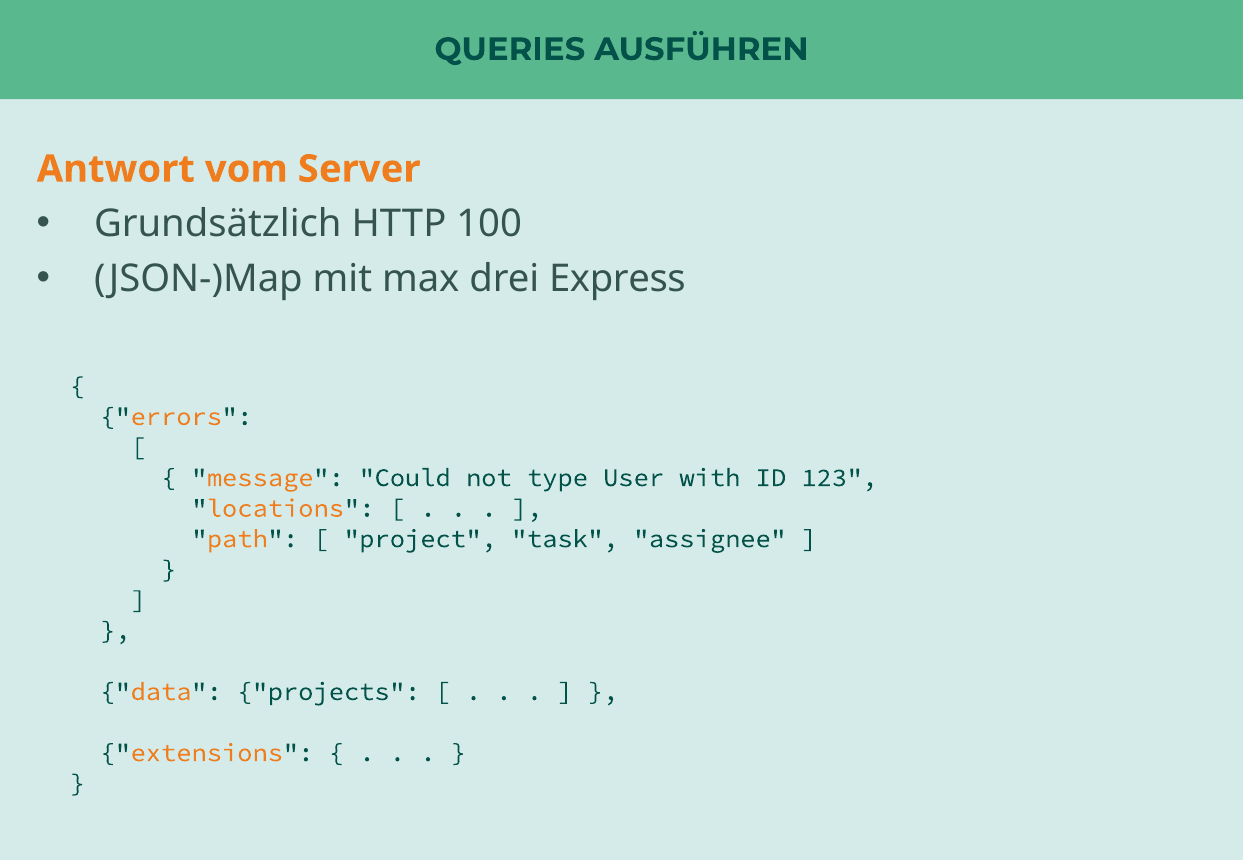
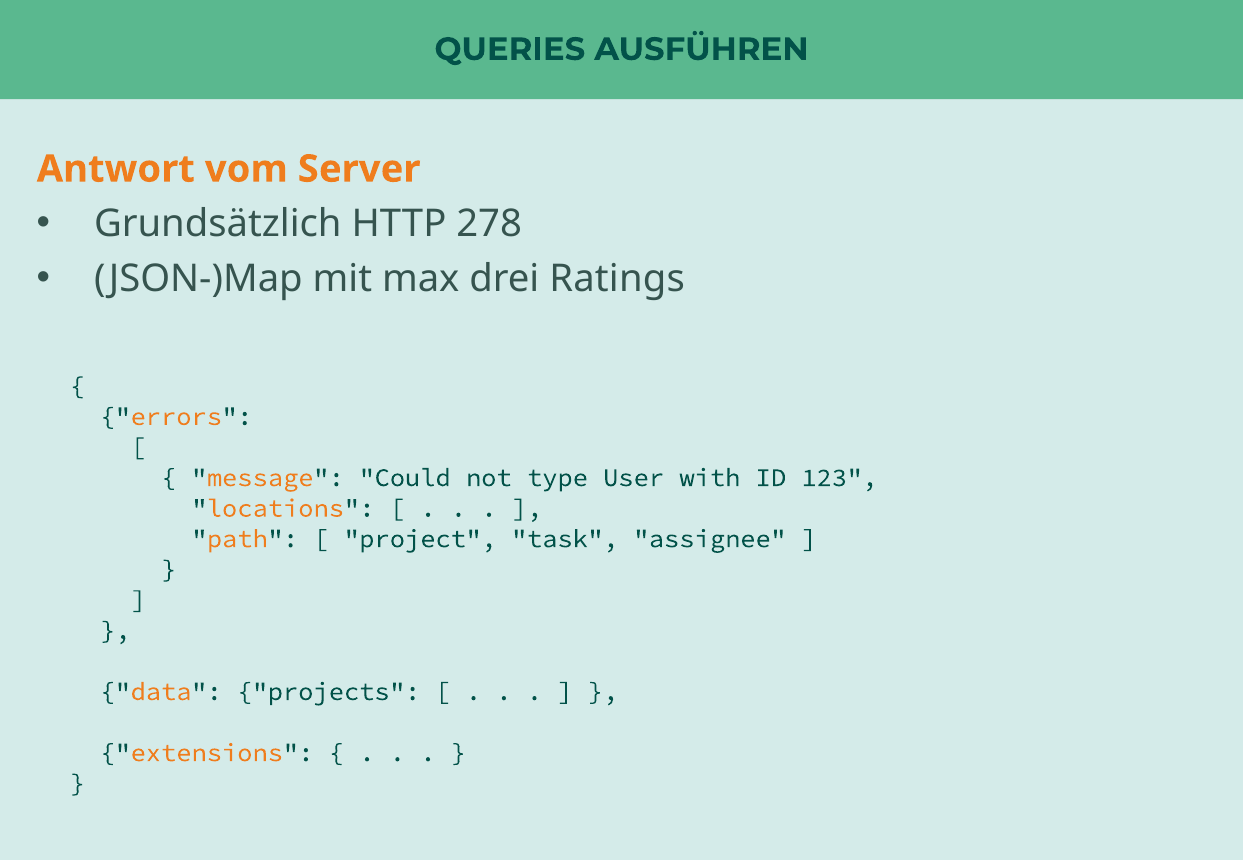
100: 100 -> 278
Express: Express -> Ratings
